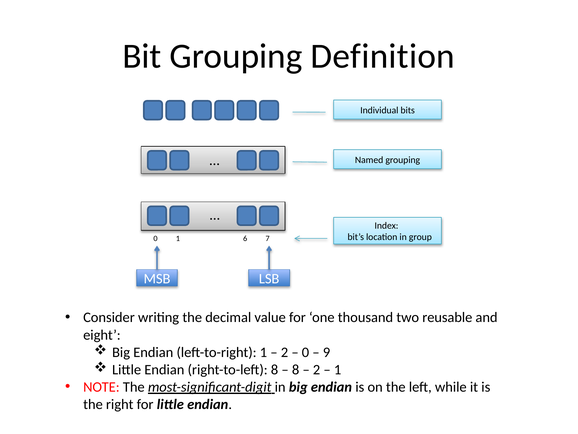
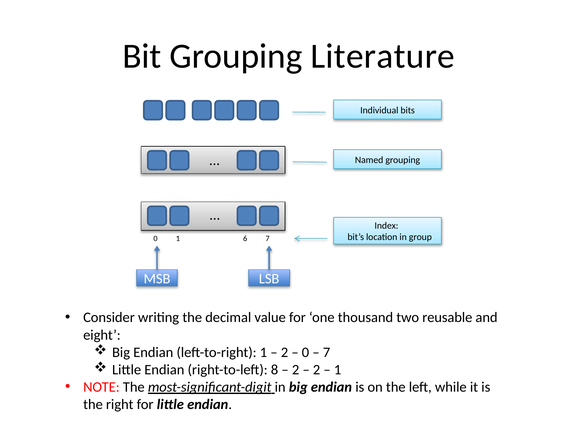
Definition: Definition -> Literature
9 at (327, 352): 9 -> 7
8 at (296, 369): 8 -> 2
